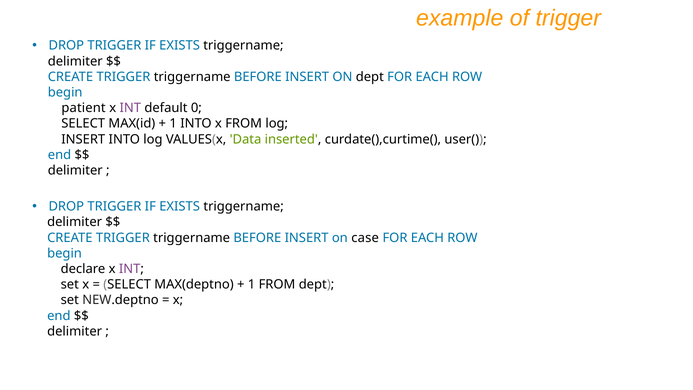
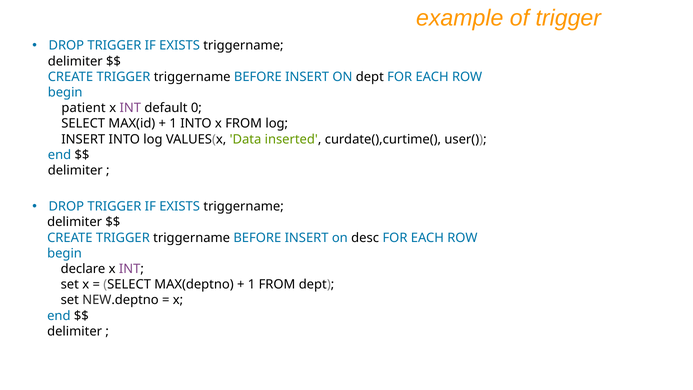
case: case -> desc
